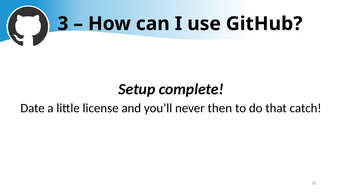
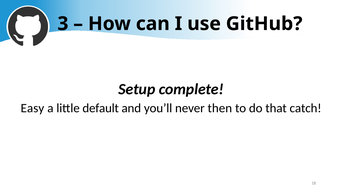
Date: Date -> Easy
license: license -> default
